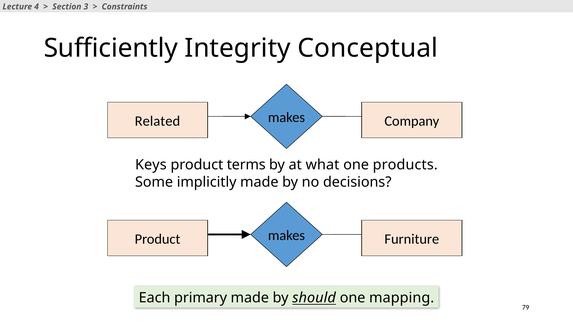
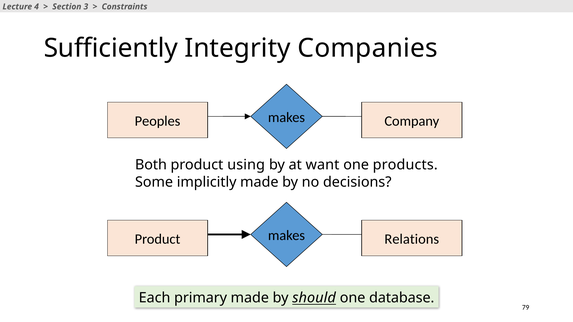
Conceptual: Conceptual -> Companies
Related: Related -> Peoples
Keys: Keys -> Both
terms: terms -> using
what: what -> want
Furniture: Furniture -> Relations
mapping: mapping -> database
